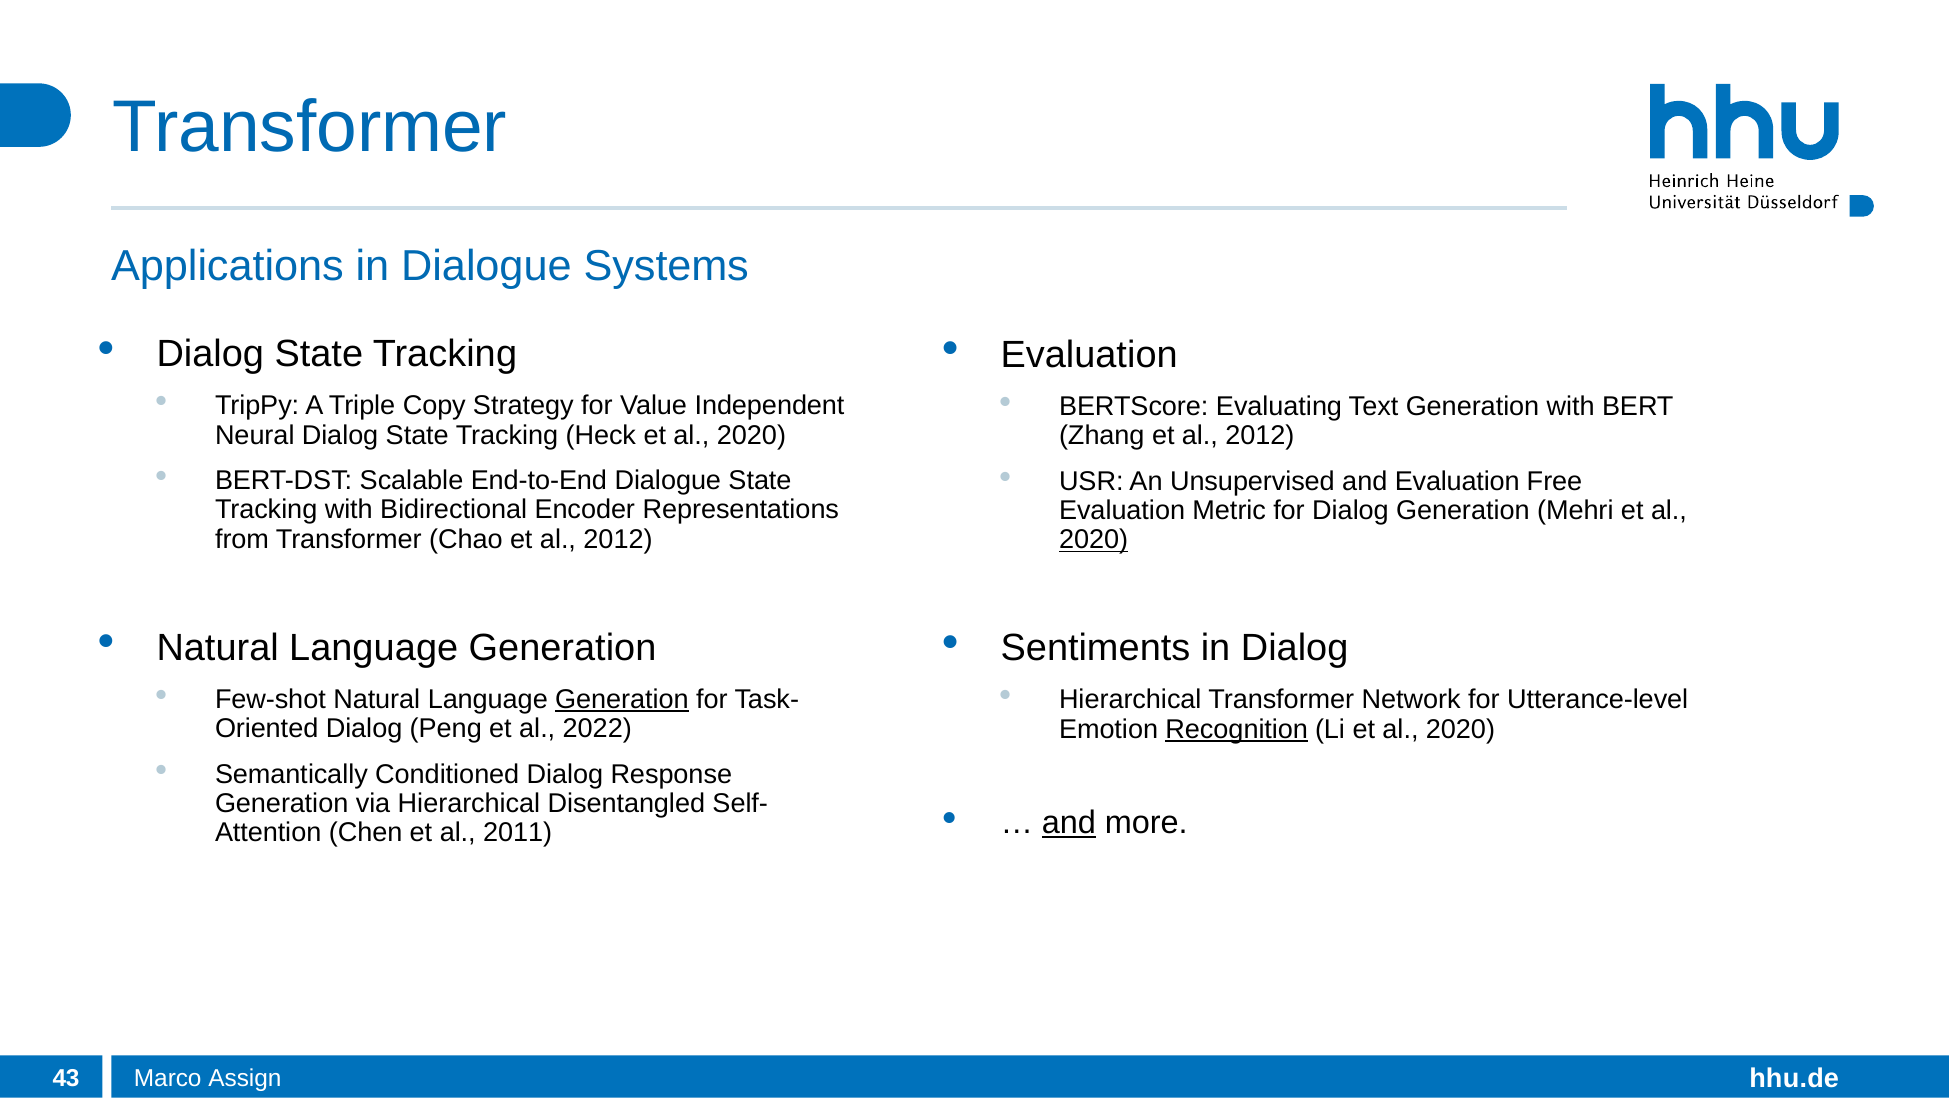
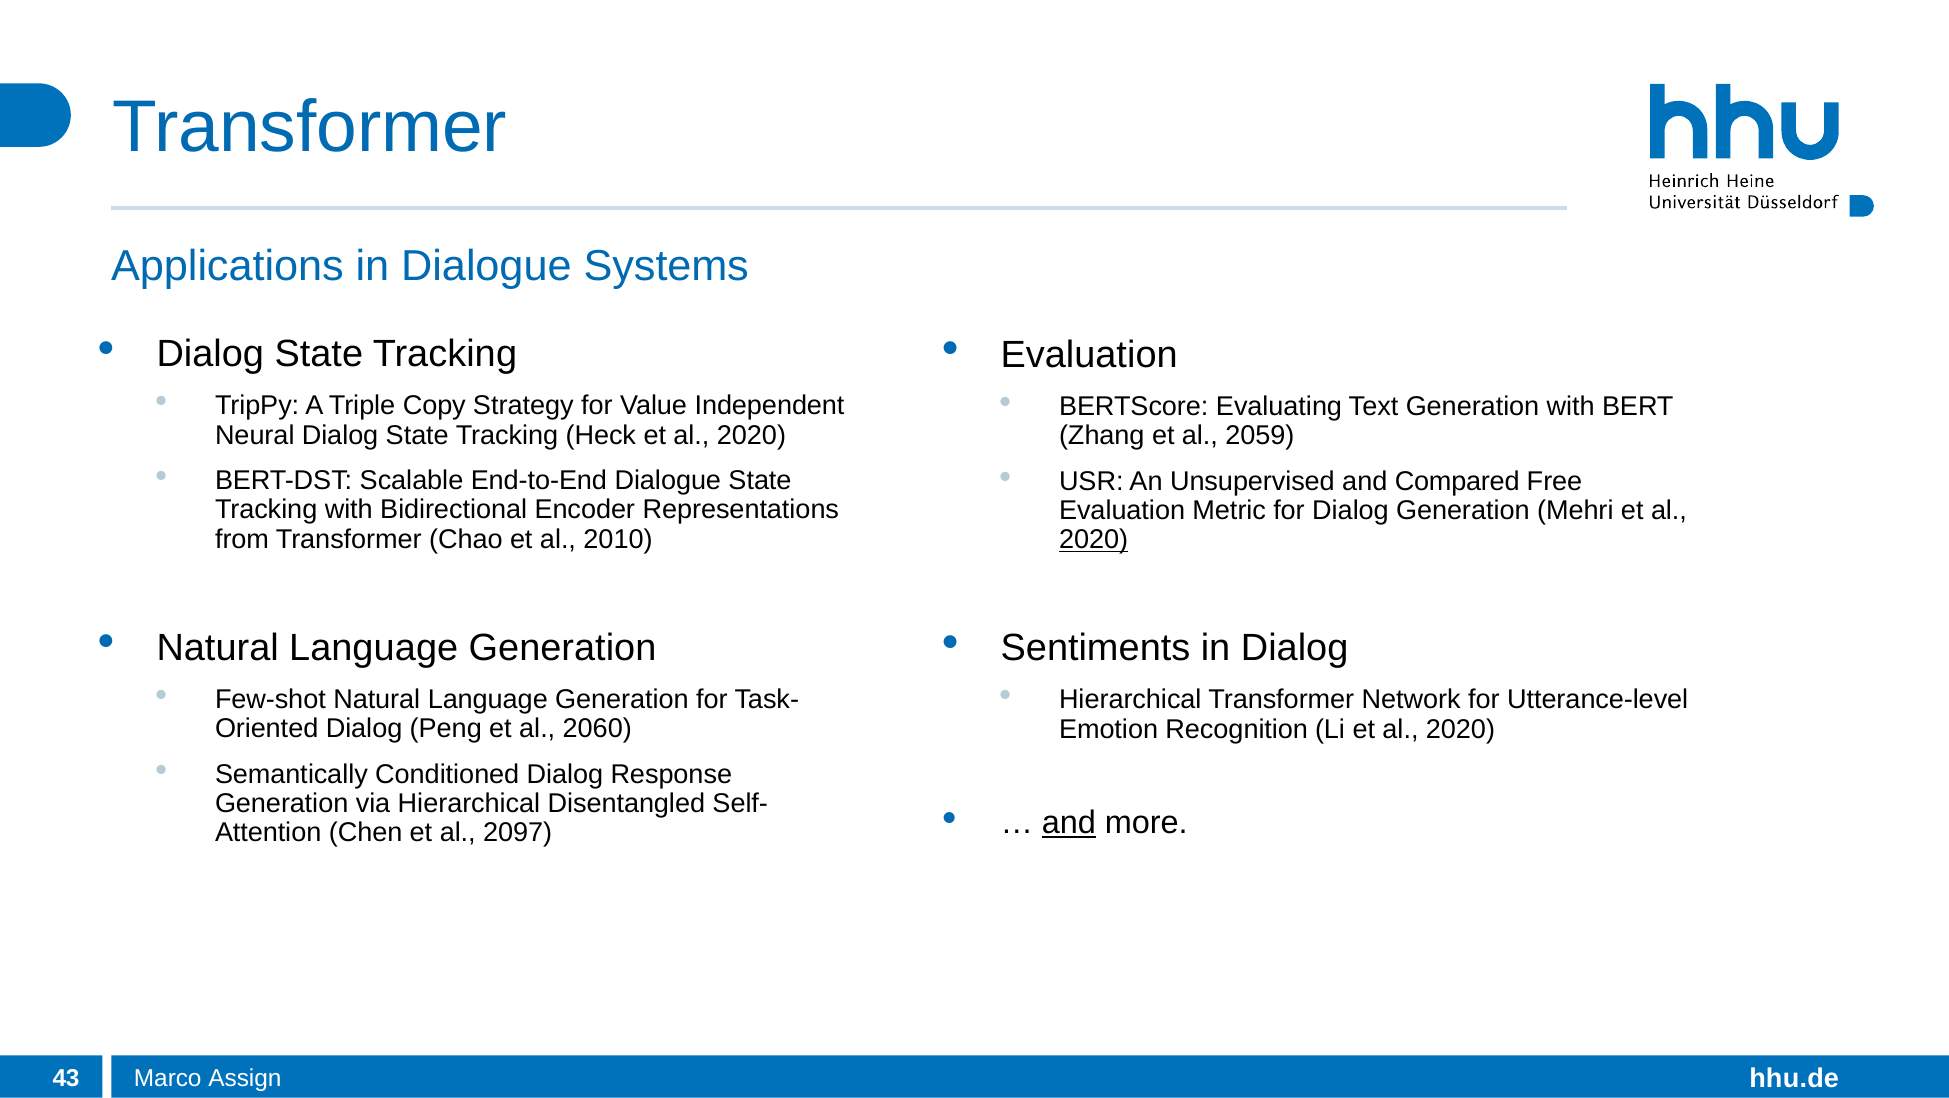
Zhang et al 2012: 2012 -> 2059
and Evaluation: Evaluation -> Compared
Chao et al 2012: 2012 -> 2010
Generation at (622, 699) underline: present -> none
2022: 2022 -> 2060
Recognition underline: present -> none
2011: 2011 -> 2097
